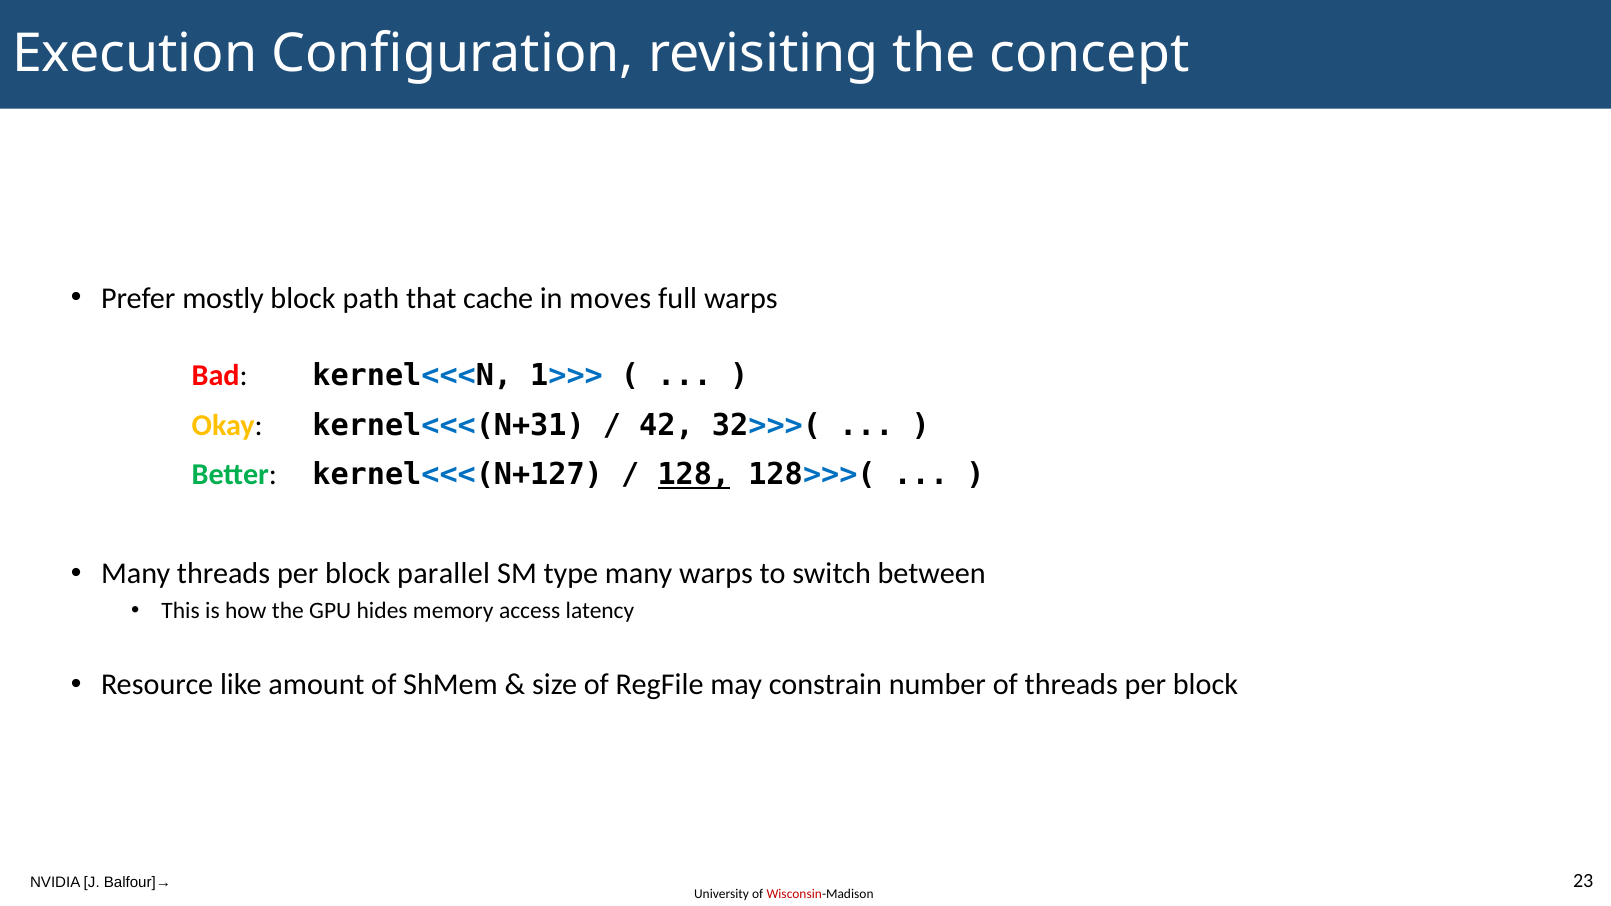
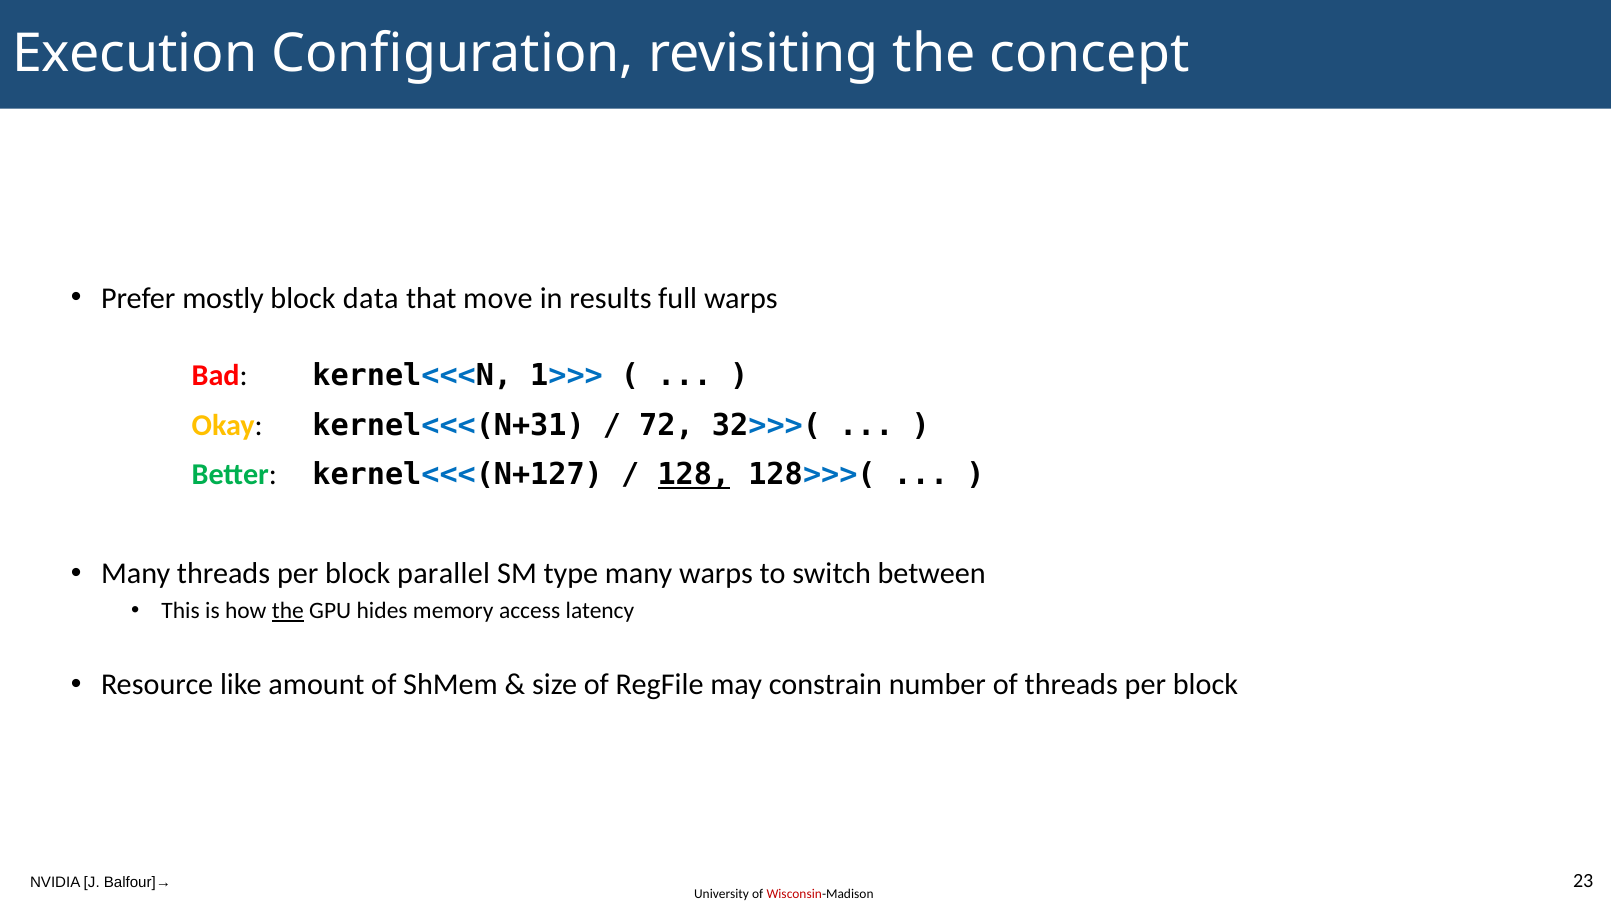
path: path -> data
cache: cache -> move
moves: moves -> results
42: 42 -> 72
the at (288, 611) underline: none -> present
